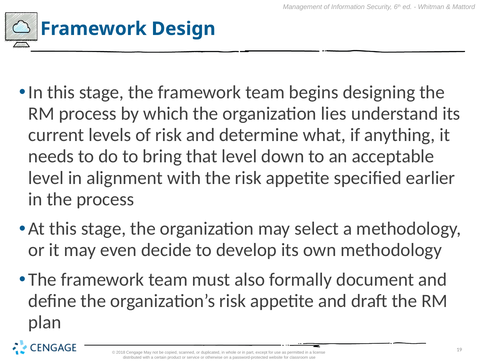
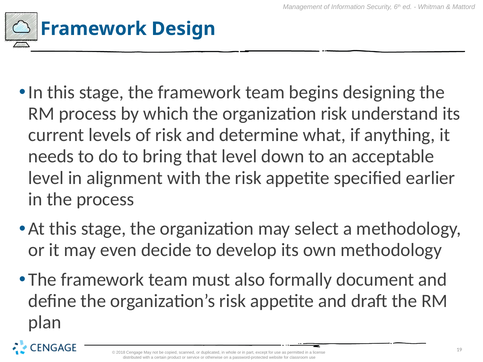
organization lies: lies -> risk
